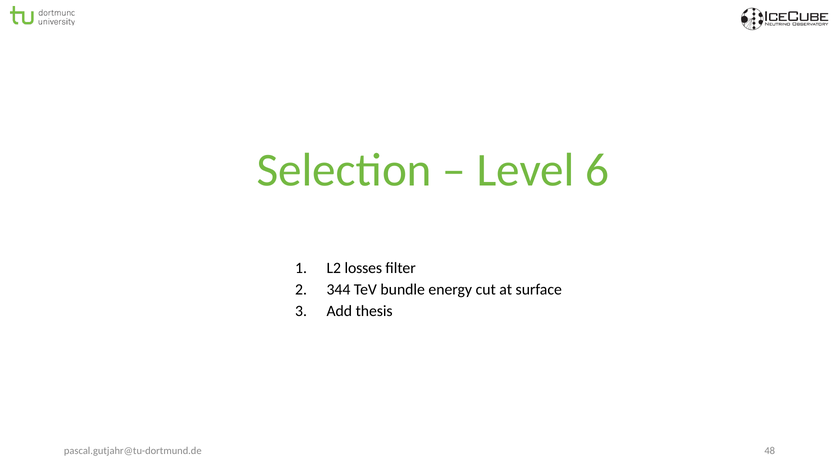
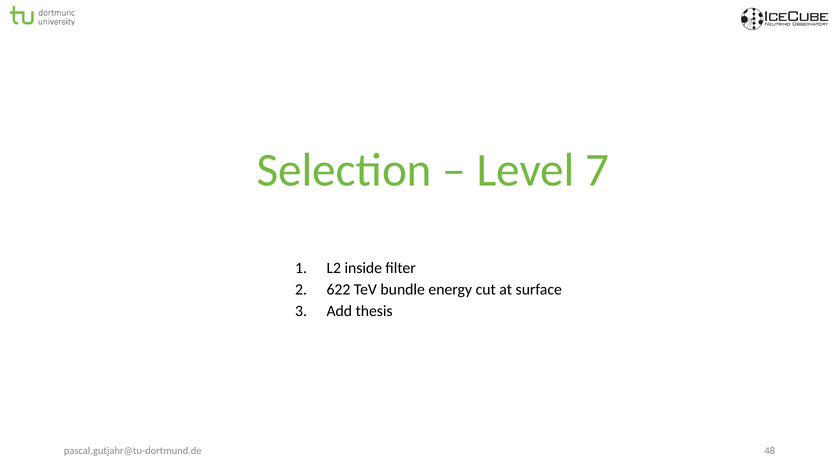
6: 6 -> 7
losses: losses -> inside
344: 344 -> 622
